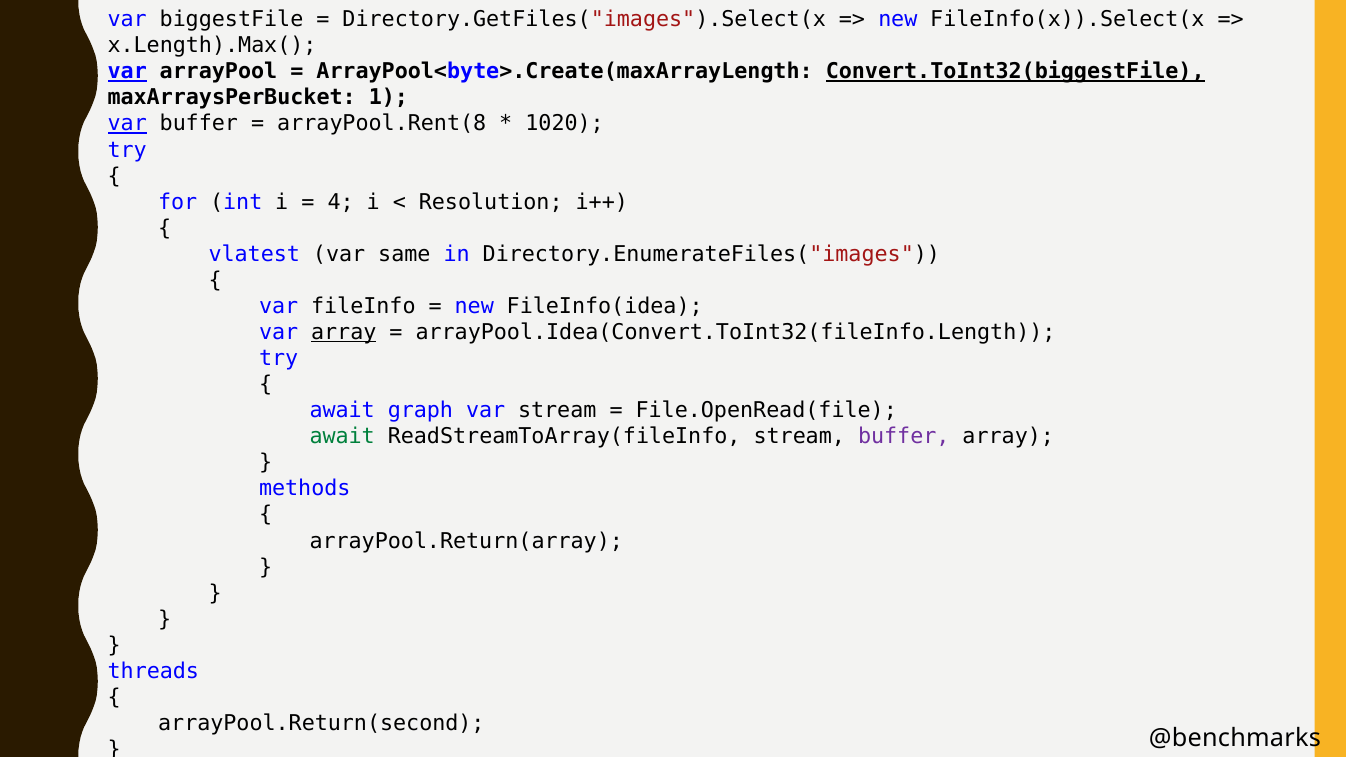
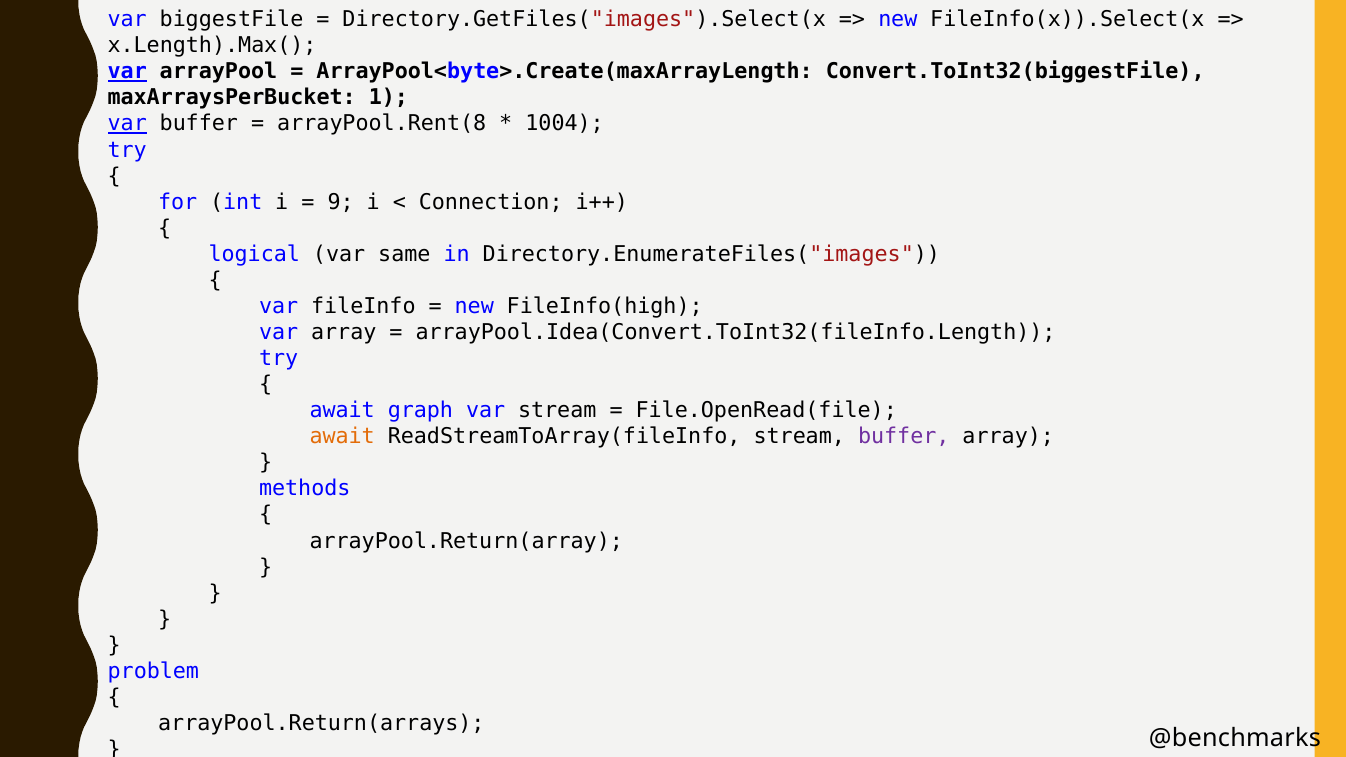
Convert.ToInt32(biggestFile underline: present -> none
1020: 1020 -> 1004
4: 4 -> 9
Resolution: Resolution -> Connection
vlatest: vlatest -> logical
FileInfo(idea: FileInfo(idea -> FileInfo(high
array at (344, 332) underline: present -> none
await at (342, 437) colour: green -> orange
threads: threads -> problem
arrayPool.Return(second: arrayPool.Return(second -> arrayPool.Return(arrays
